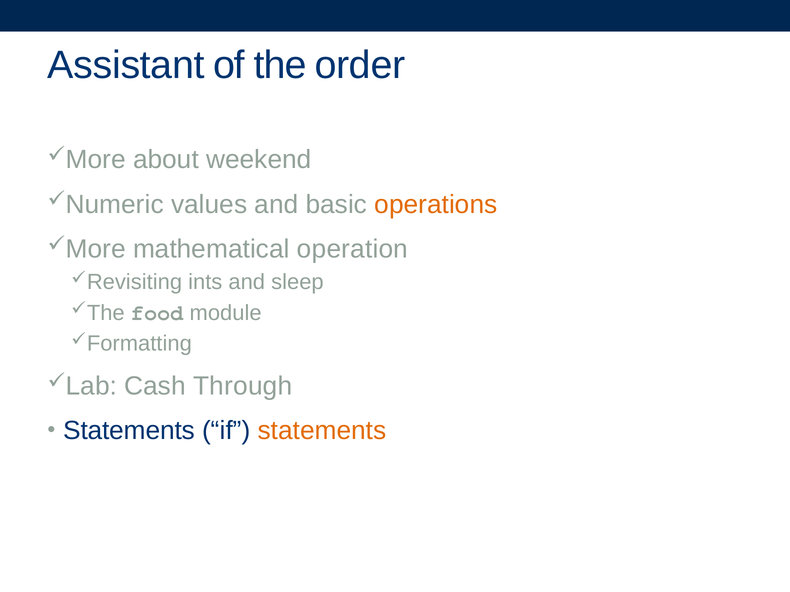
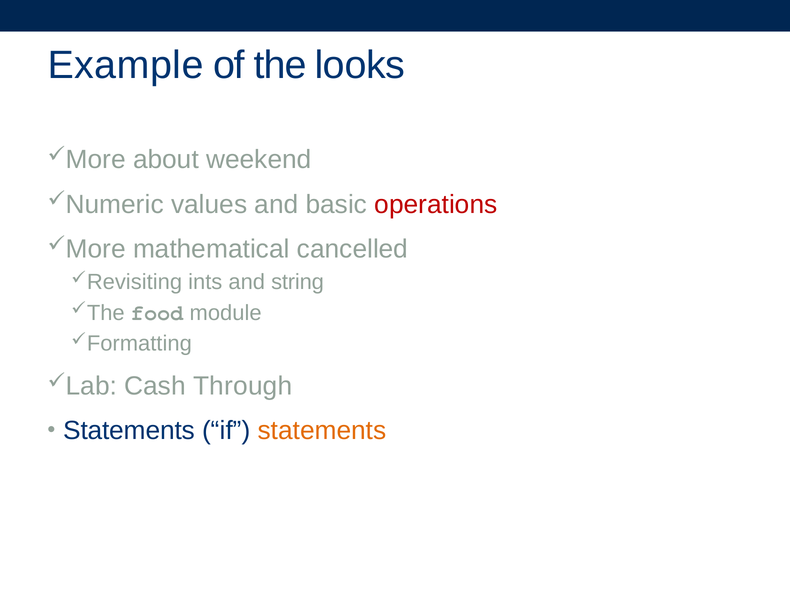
Assistant: Assistant -> Example
order: order -> looks
operations colour: orange -> red
operation: operation -> cancelled
sleep: sleep -> string
